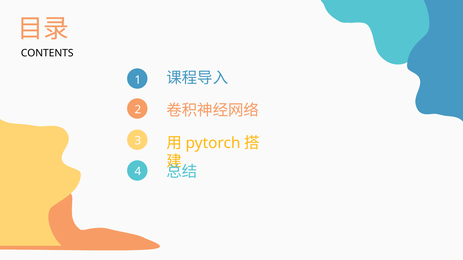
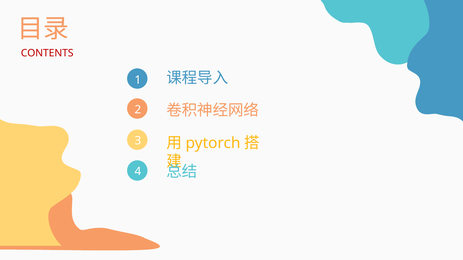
CONTENTS colour: black -> red
